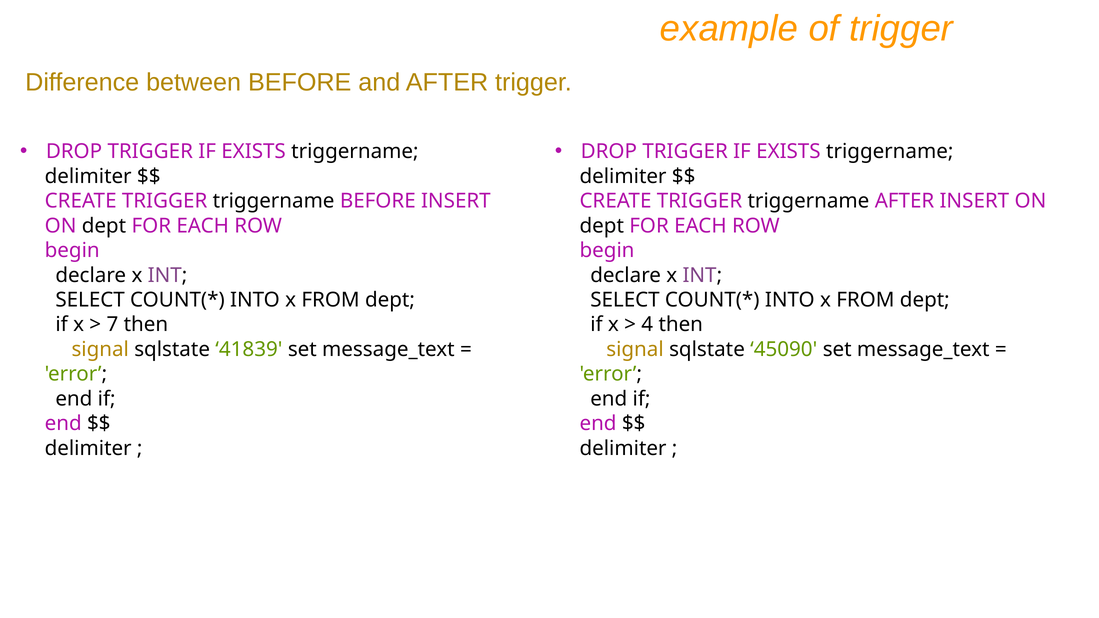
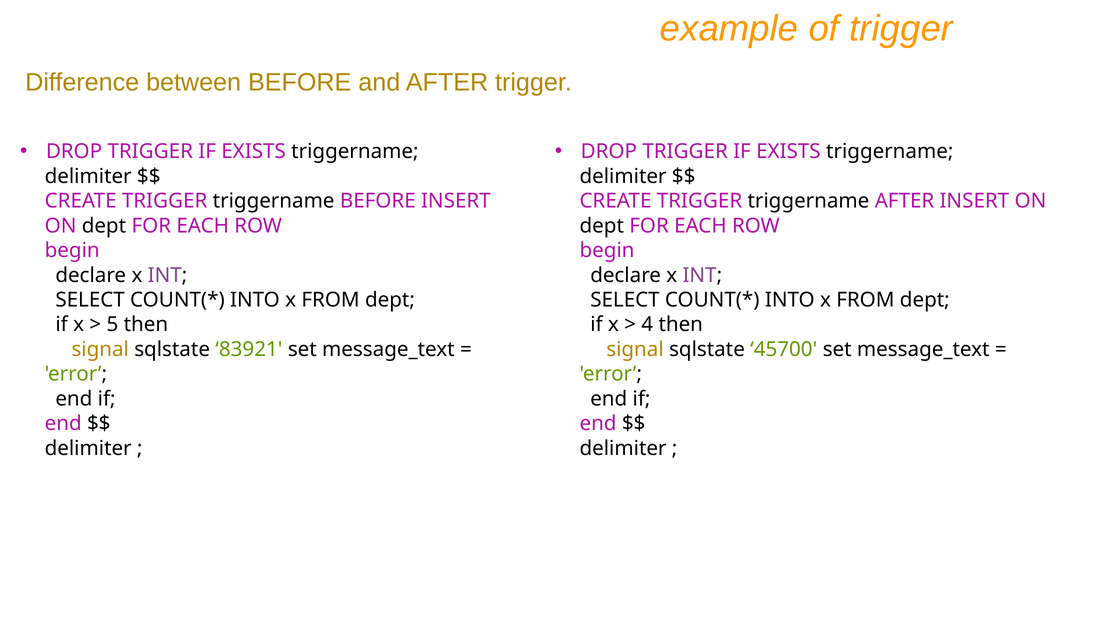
7: 7 -> 5
41839: 41839 -> 83921
45090: 45090 -> 45700
